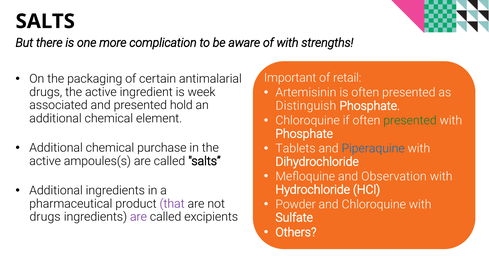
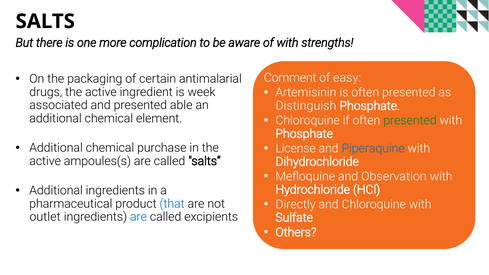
Important: Important -> Comment
retail: retail -> easy
hold: hold -> able
Tablets: Tablets -> License
Powder: Powder -> Directly
that colour: purple -> blue
drugs at (45, 217): drugs -> outlet
are at (138, 217) colour: purple -> blue
